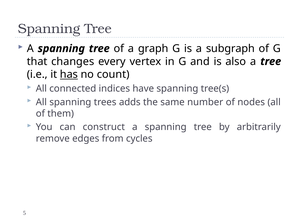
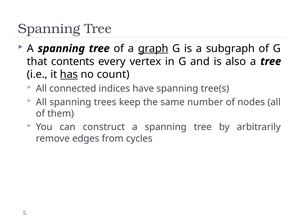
graph underline: none -> present
changes: changes -> contents
adds: adds -> keep
